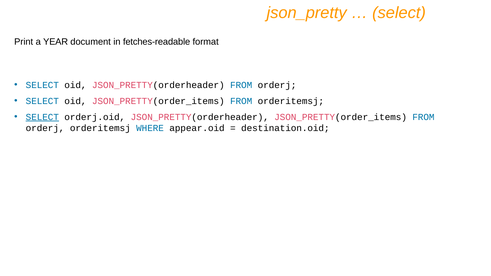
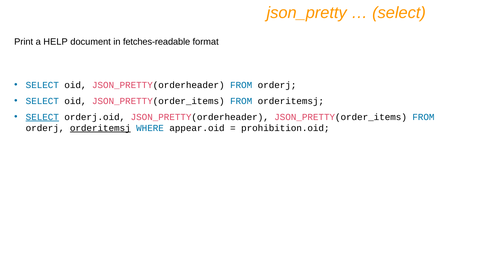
YEAR: YEAR -> HELP
orderitemsj at (100, 128) underline: none -> present
destination.oid: destination.oid -> prohibition.oid
